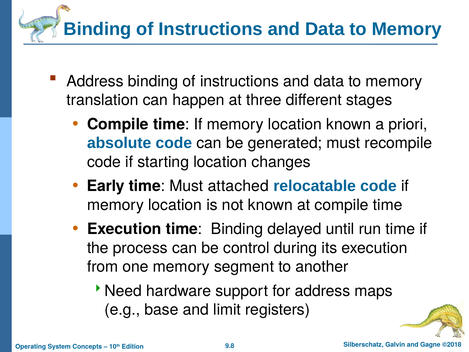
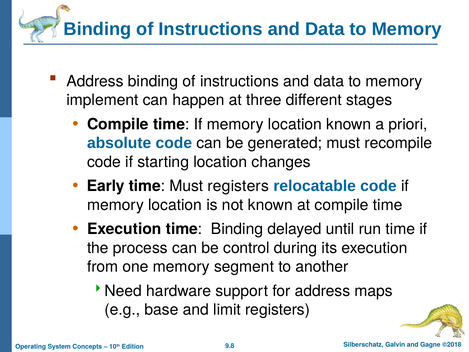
translation: translation -> implement
Must attached: attached -> registers
